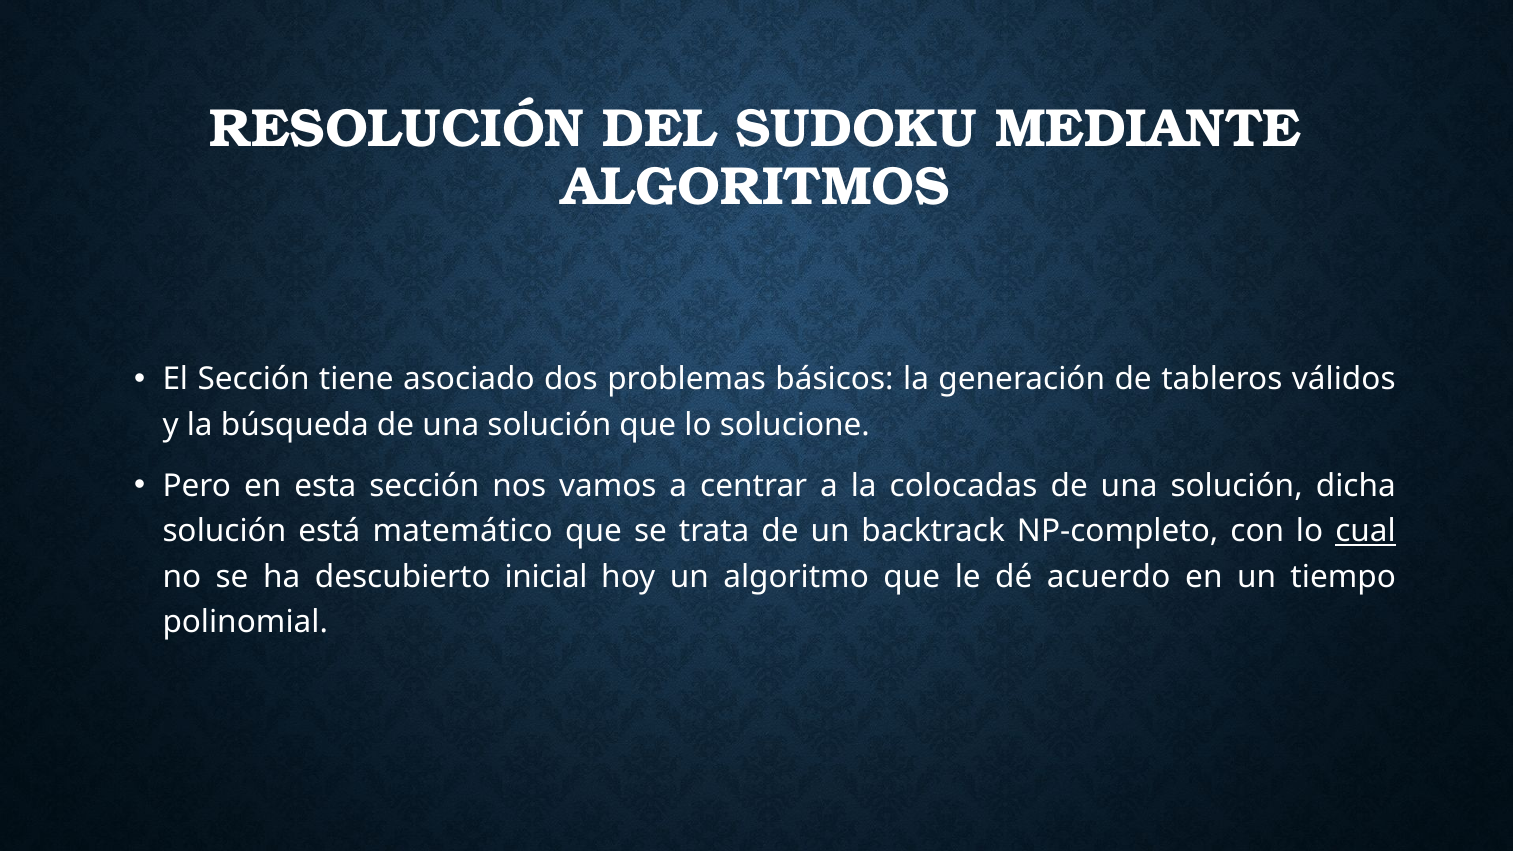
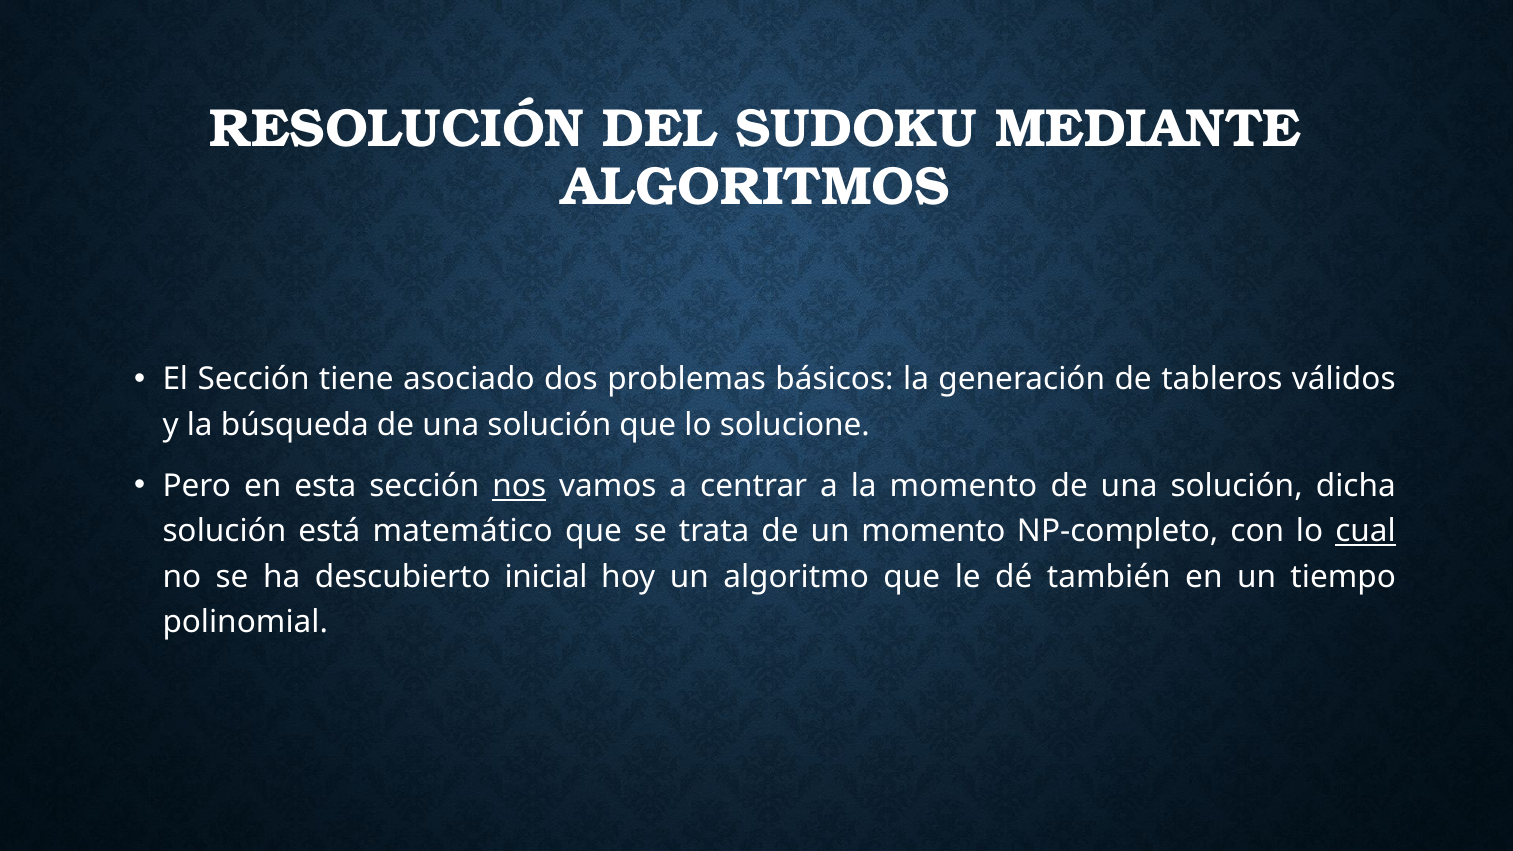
nos underline: none -> present
la colocadas: colocadas -> momento
un backtrack: backtrack -> momento
acuerdo: acuerdo -> también
